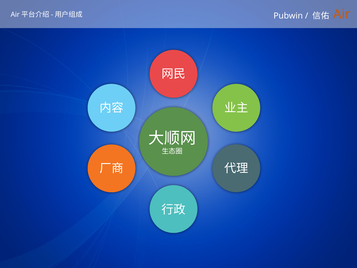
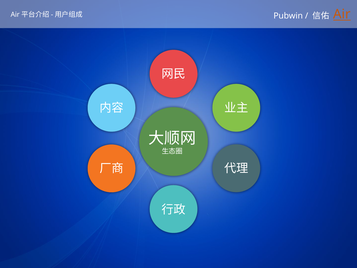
Air underline: none -> present
